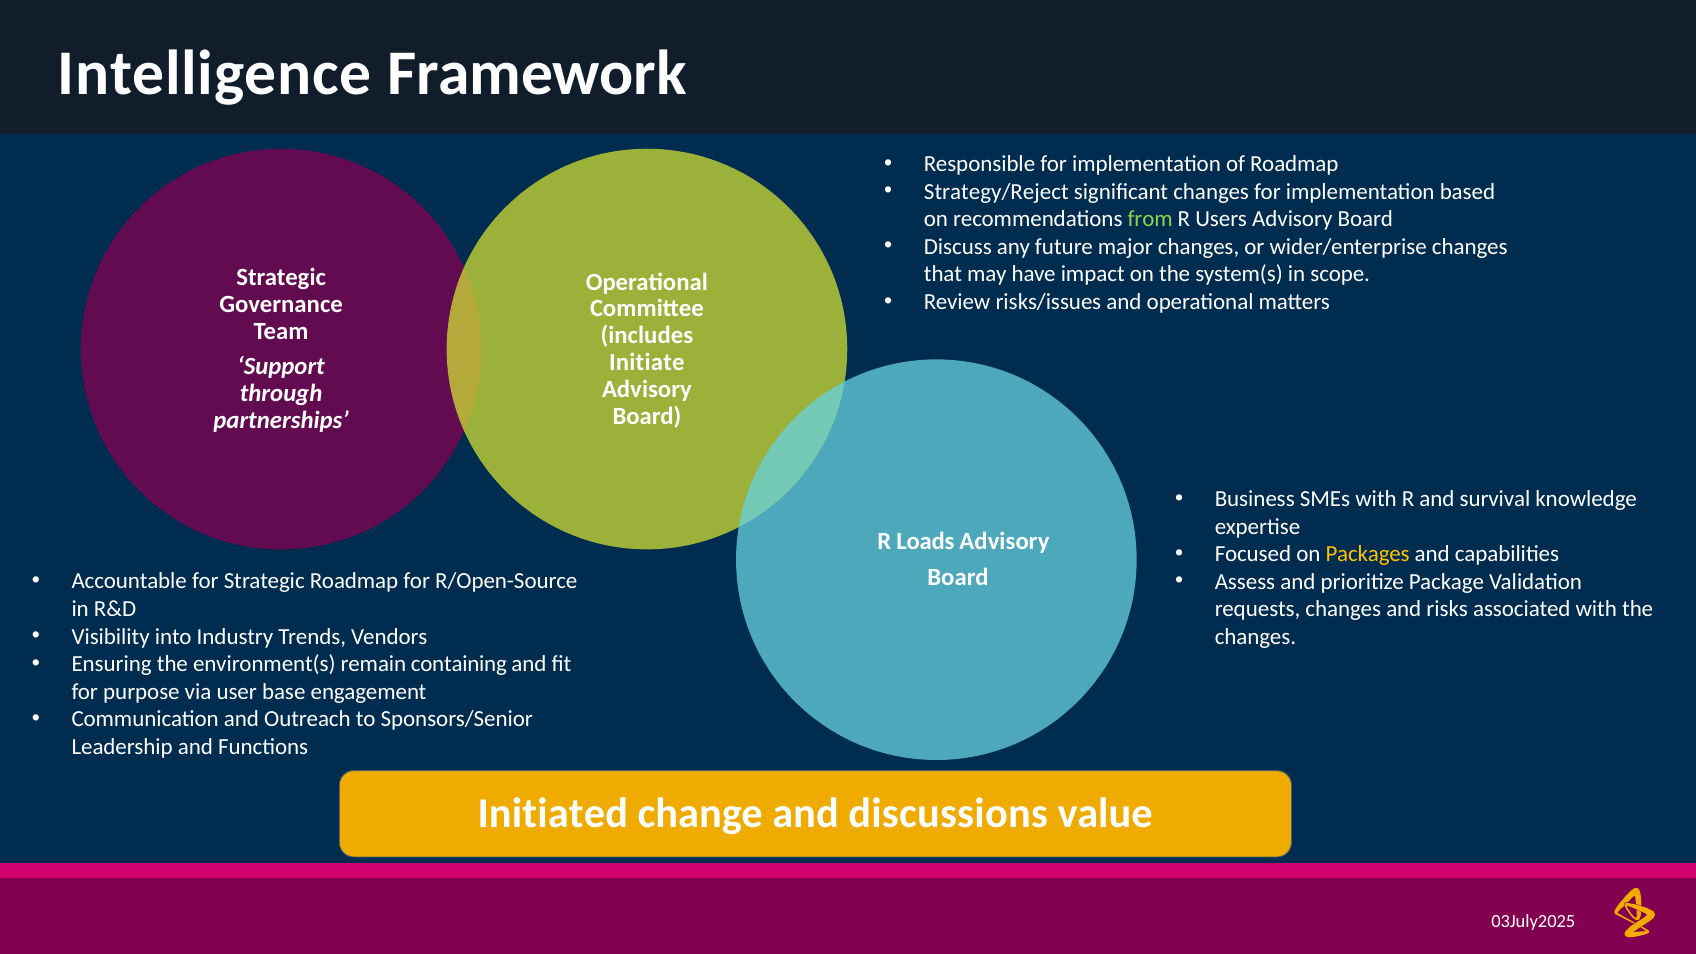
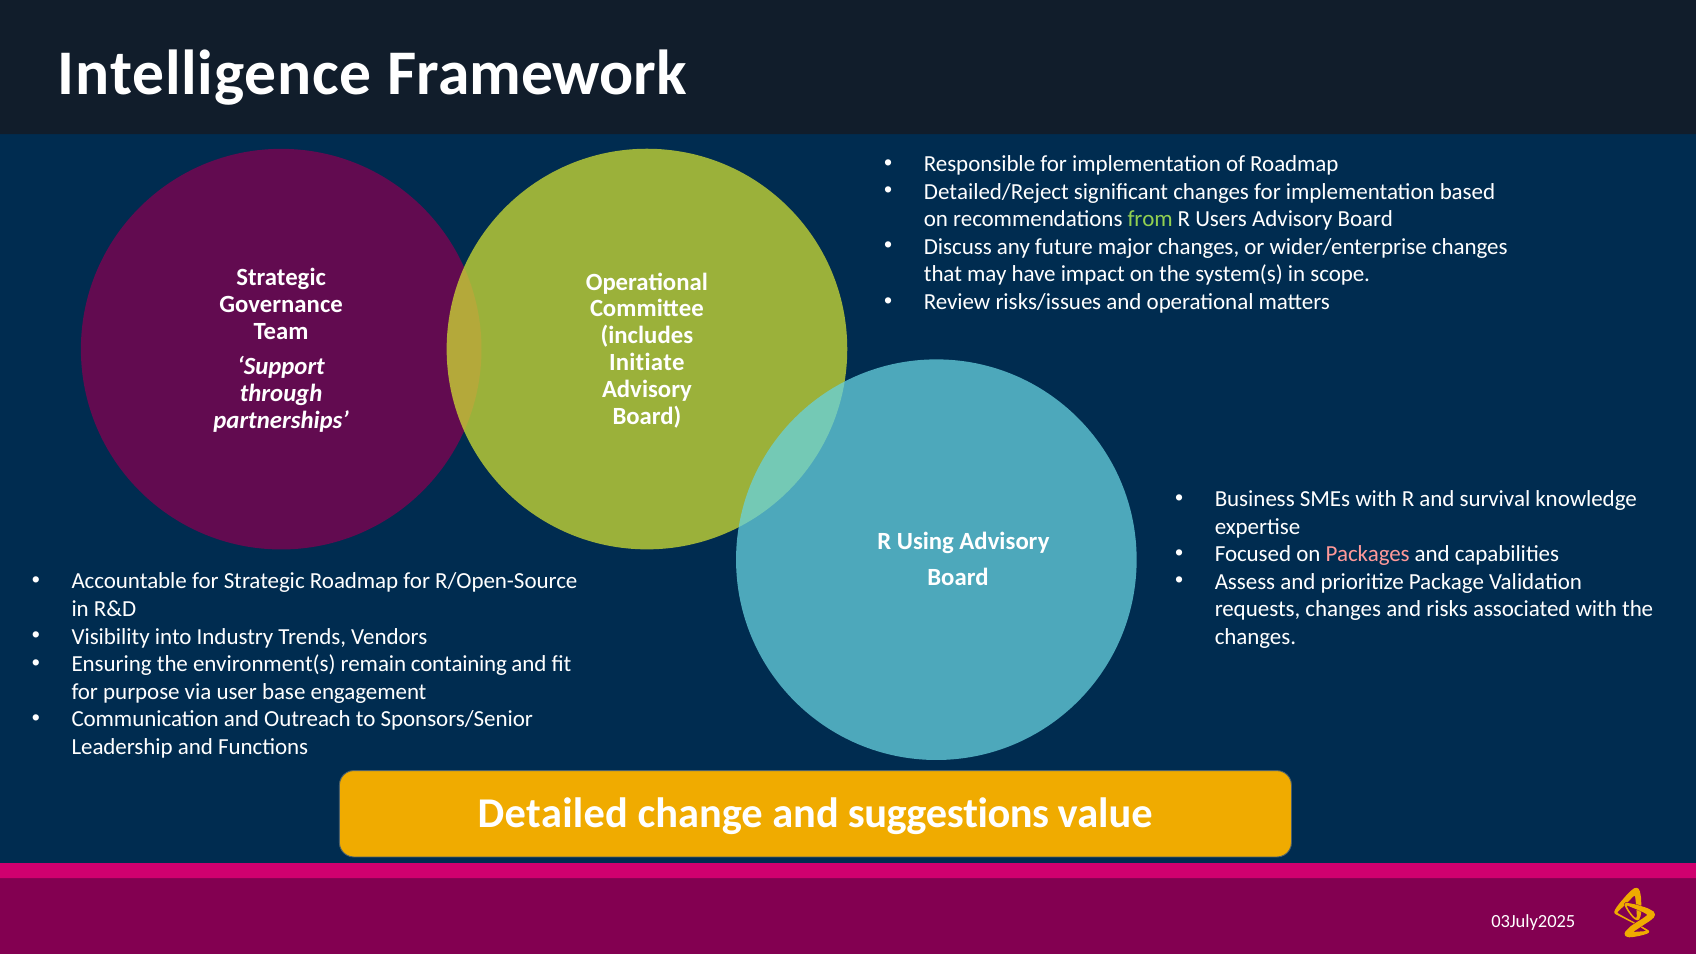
Strategy/Reject: Strategy/Reject -> Detailed/Reject
Loads: Loads -> Using
Packages colour: yellow -> pink
Initiated: Initiated -> Detailed
discussions: discussions -> suggestions
